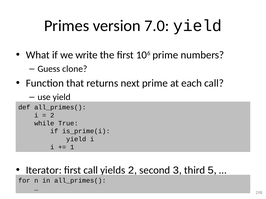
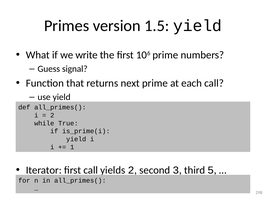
7.0: 7.0 -> 1.5
clone: clone -> signal
